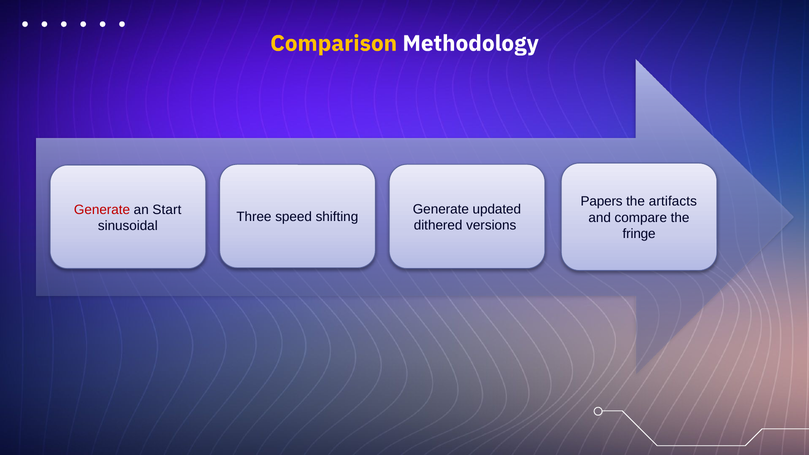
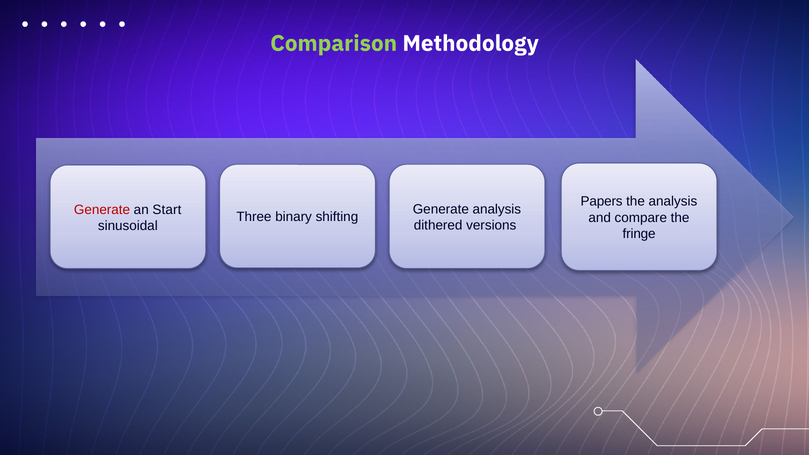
Comparison colour: yellow -> light green
the artifacts: artifacts -> analysis
Generate updated: updated -> analysis
speed: speed -> binary
